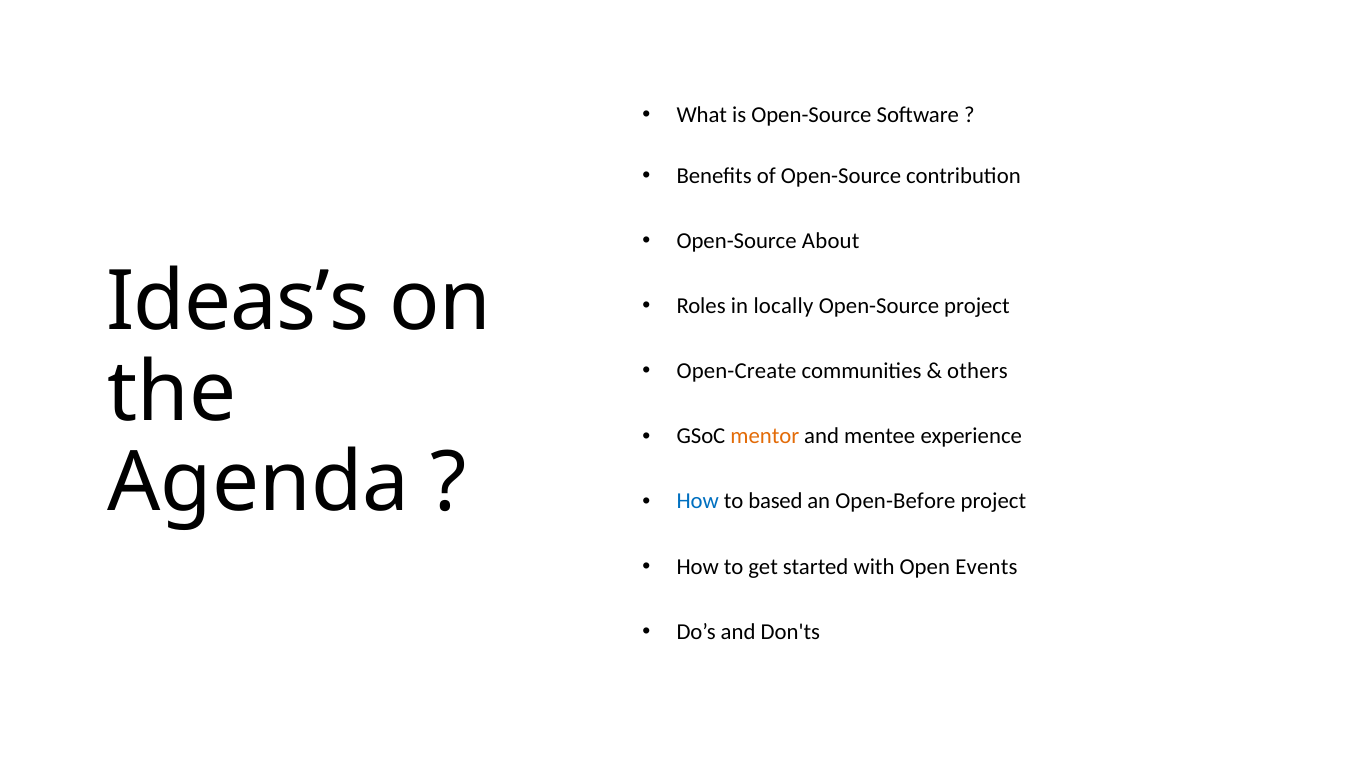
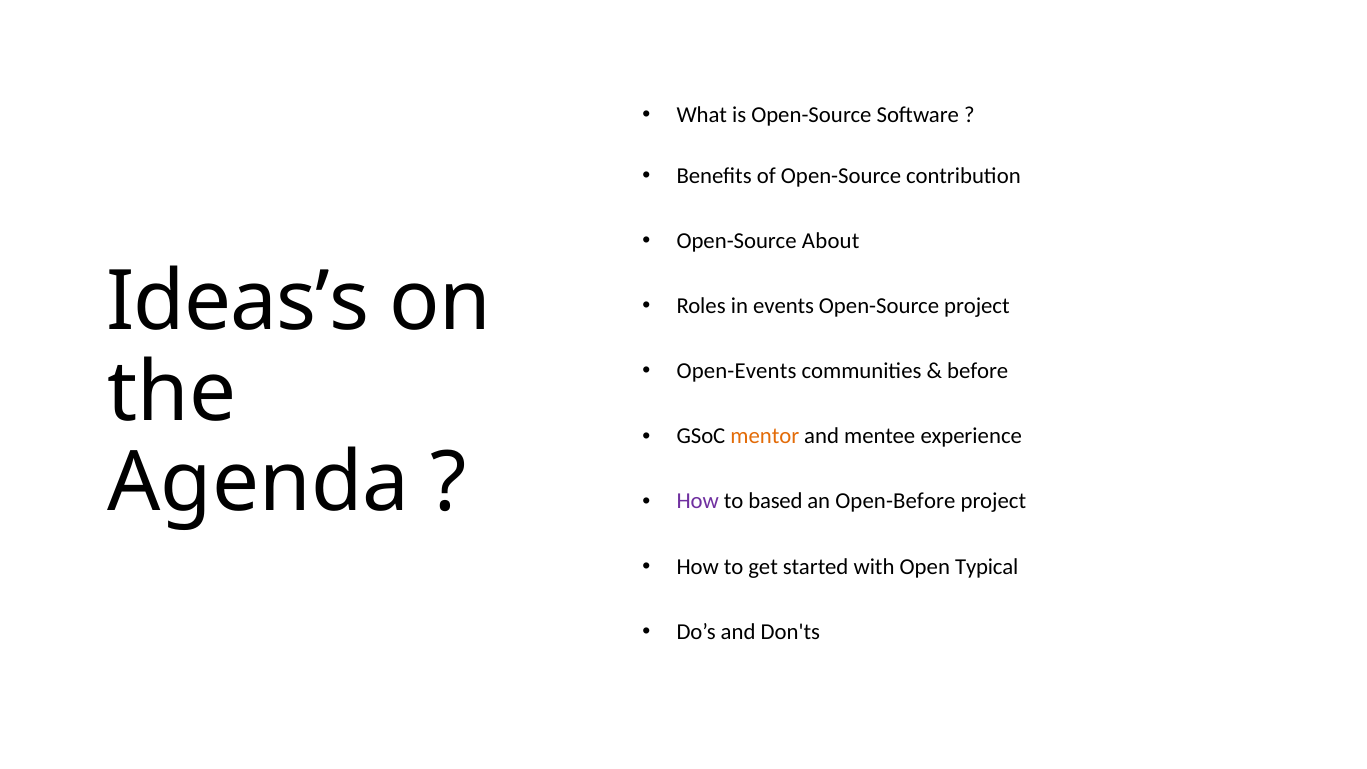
locally: locally -> events
Open-Create: Open-Create -> Open-Events
others: others -> before
How at (698, 501) colour: blue -> purple
Events: Events -> Typical
